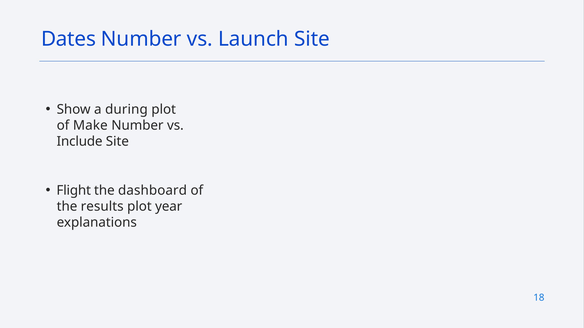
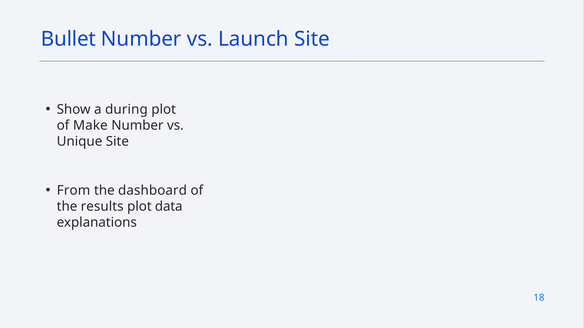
Dates: Dates -> Bullet
Include: Include -> Unique
Flight: Flight -> From
year: year -> data
